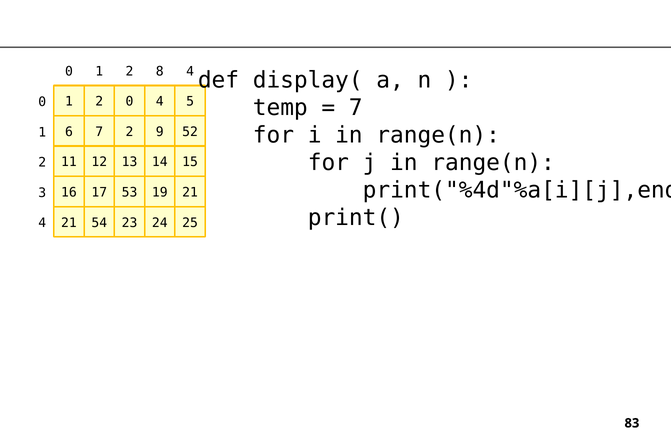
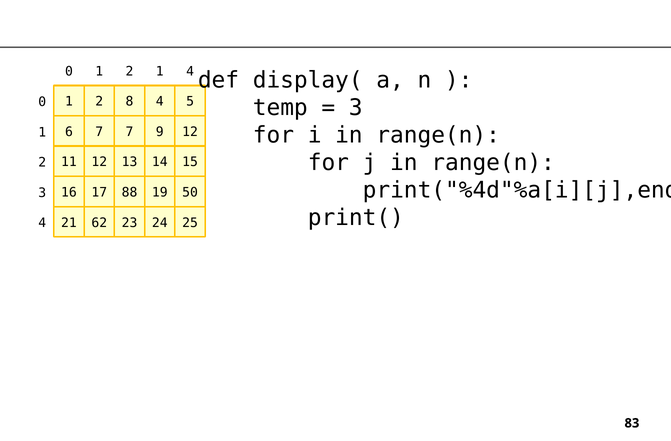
2 8: 8 -> 1
2 0: 0 -> 8
7 at (356, 108): 7 -> 3
7 2: 2 -> 7
9 52: 52 -> 12
53: 53 -> 88
19 21: 21 -> 50
54: 54 -> 62
